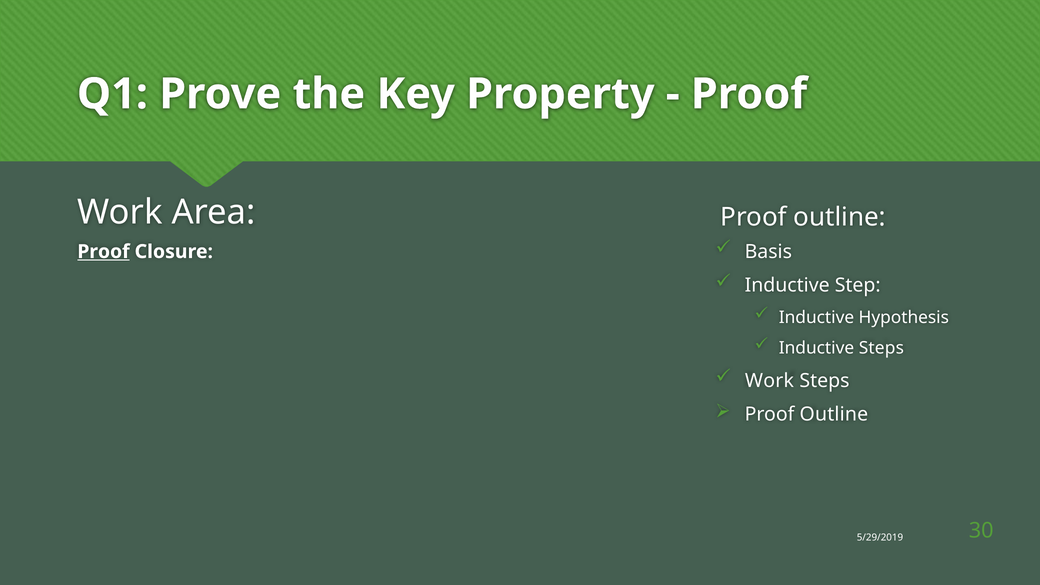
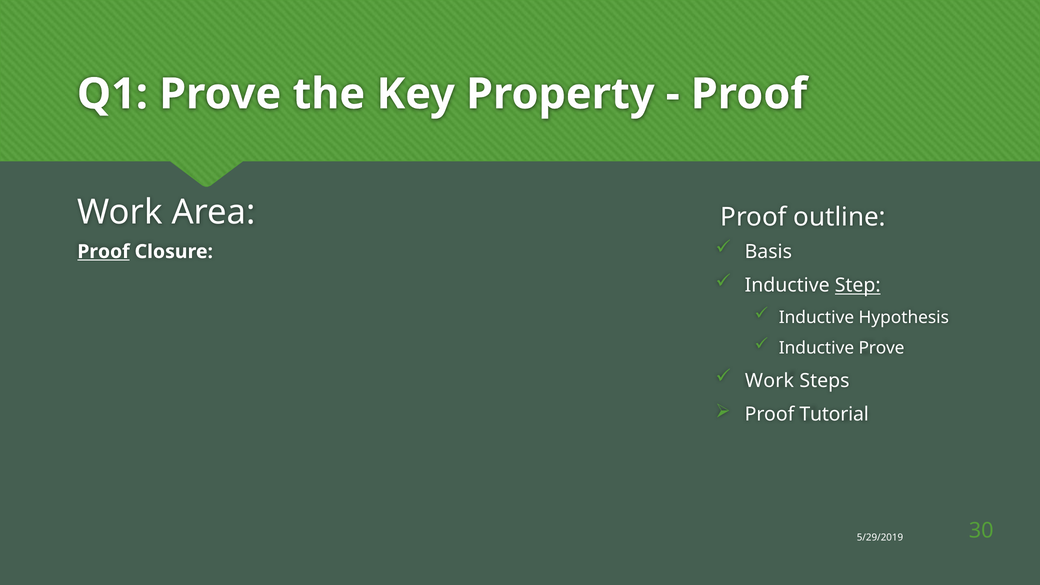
Step underline: none -> present
Inductive Steps: Steps -> Prove
Outline at (834, 415): Outline -> Tutorial
